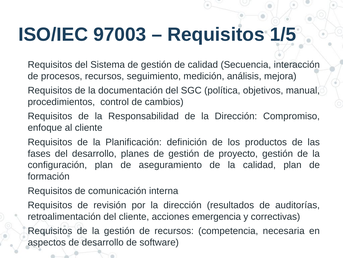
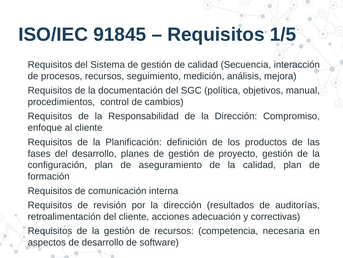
97003: 97003 -> 91845
emergencia: emergencia -> adecuación
